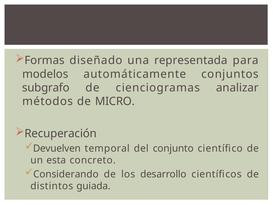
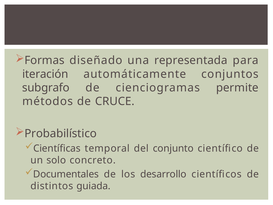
modelos: modelos -> iteración
analizar: analizar -> permite
MICRO: MICRO -> CRUCE
Recuperación: Recuperación -> Probabilístico
Devuelven: Devuelven -> Científicas
esta: esta -> solo
Considerando: Considerando -> Documentales
